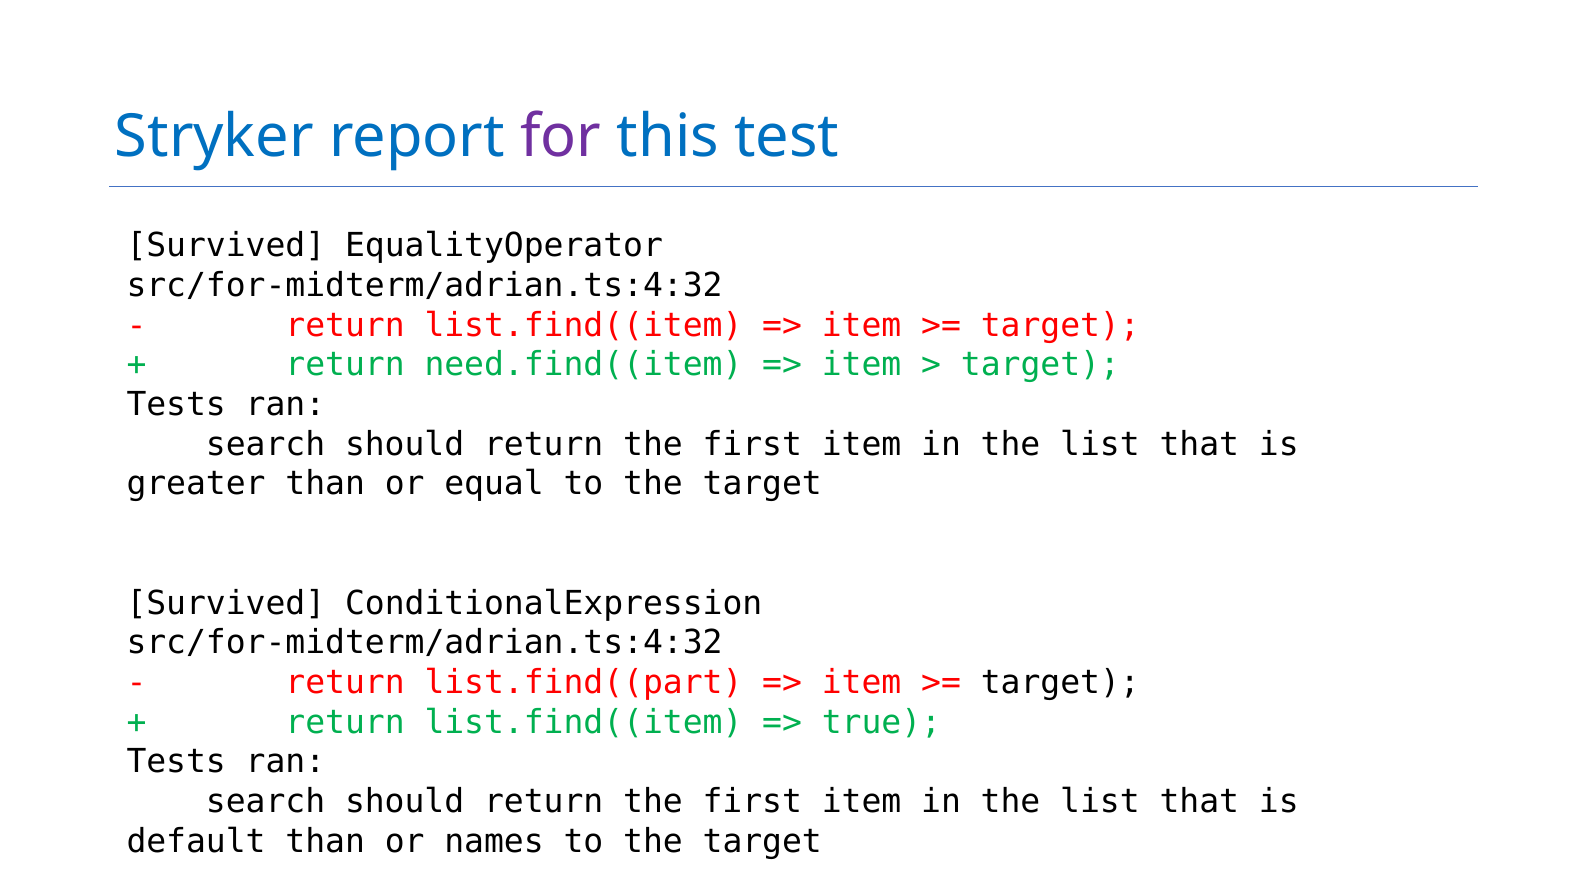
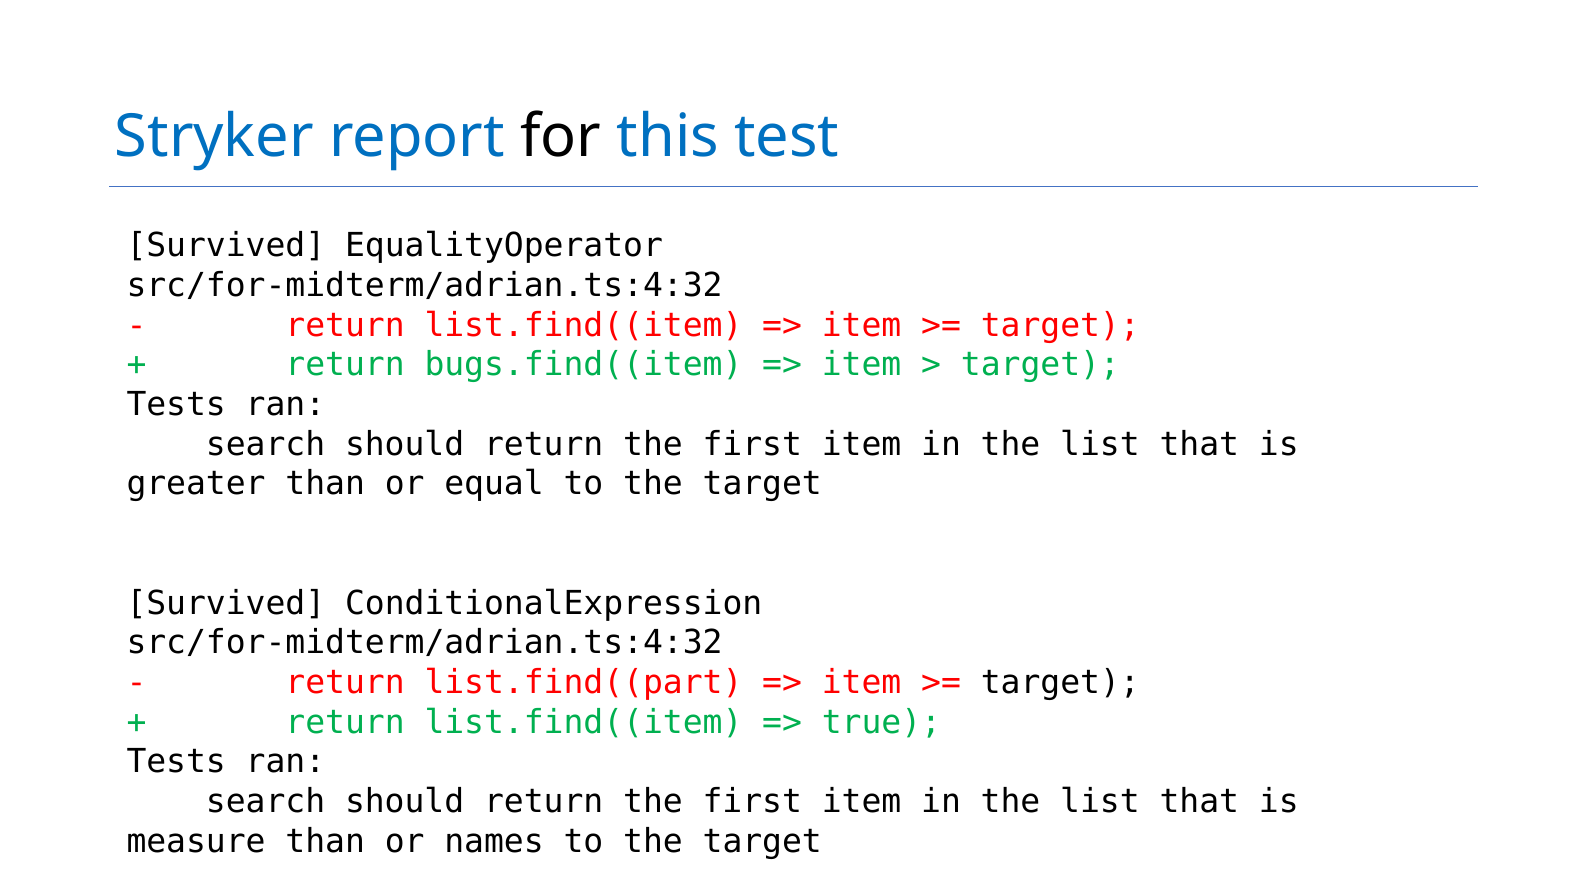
for colour: purple -> black
need.find((item: need.find((item -> bugs.find((item
default: default -> measure
